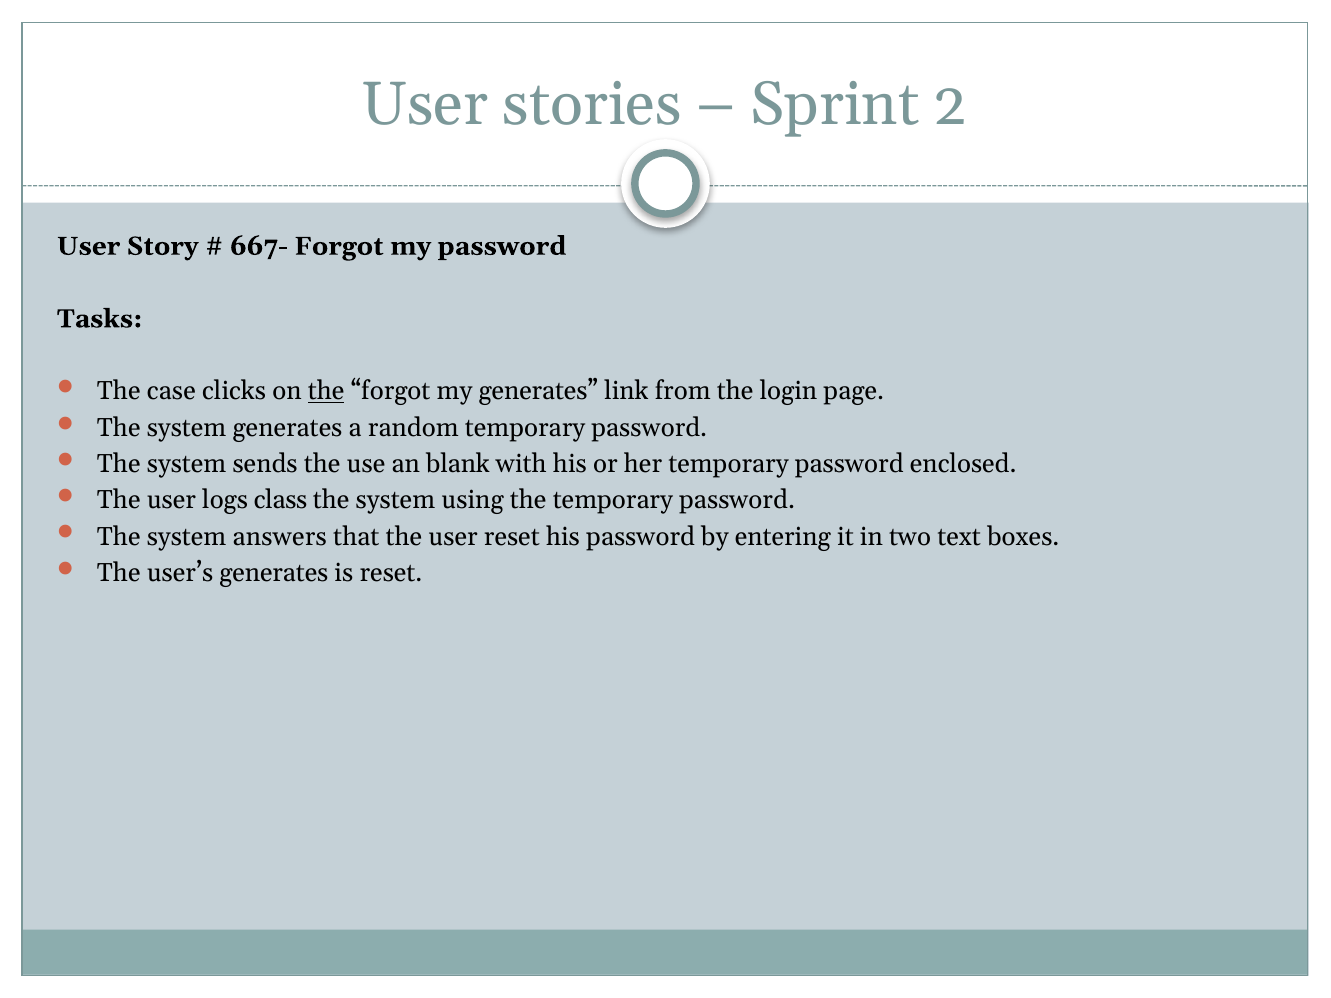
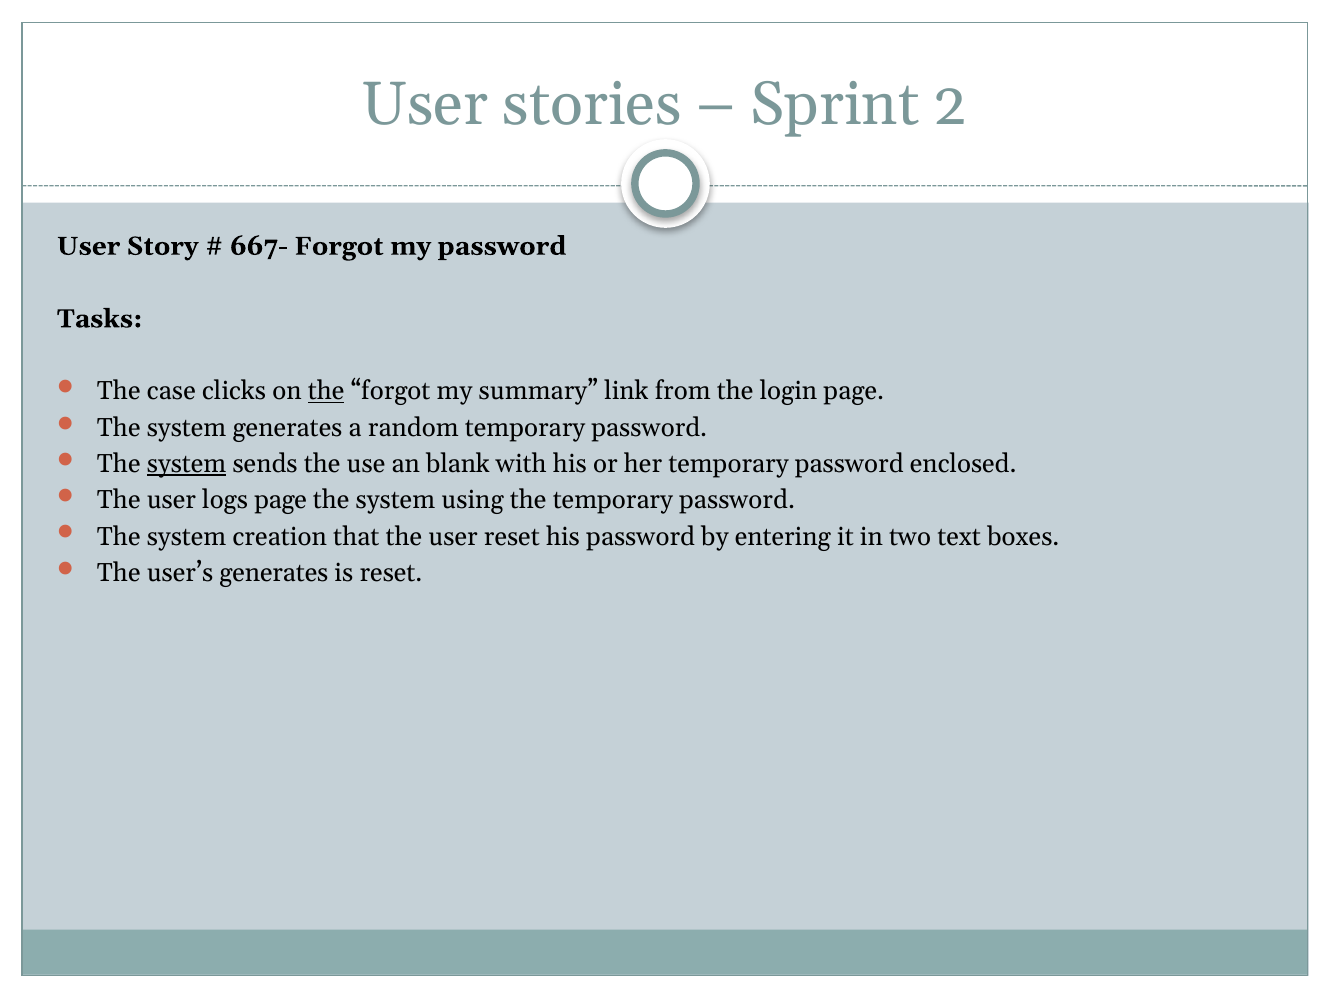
my generates: generates -> summary
system at (186, 464) underline: none -> present
logs class: class -> page
answers: answers -> creation
